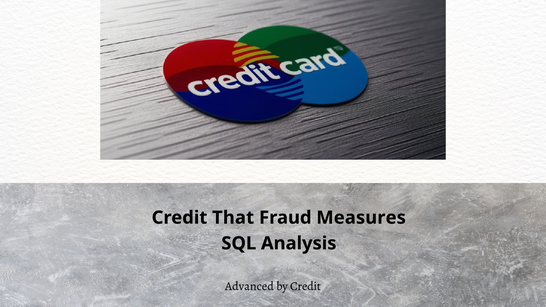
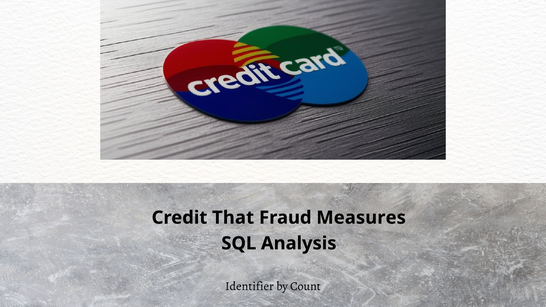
Advanced: Advanced -> Identifier
by Credit: Credit -> Count
